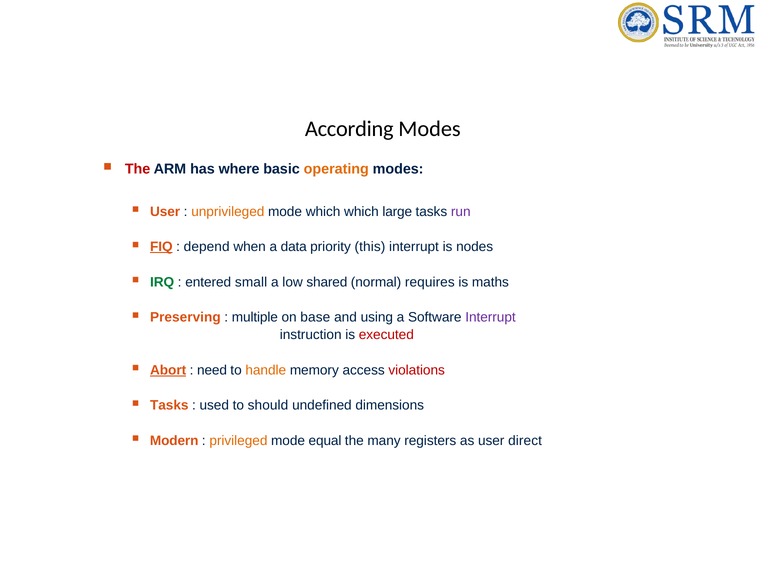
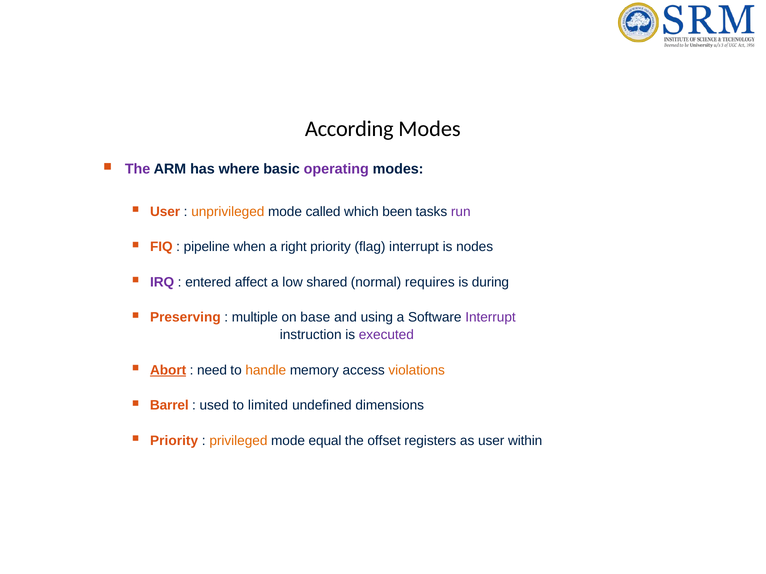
The at (138, 169) colour: red -> purple
operating colour: orange -> purple
mode which: which -> called
large: large -> been
FIQ underline: present -> none
depend: depend -> pipeline
data: data -> right
this: this -> flag
IRQ colour: green -> purple
small: small -> affect
maths: maths -> during
executed colour: red -> purple
violations colour: red -> orange
Tasks at (169, 406): Tasks -> Barrel
should: should -> limited
Modern at (174, 441): Modern -> Priority
many: many -> offset
direct: direct -> within
